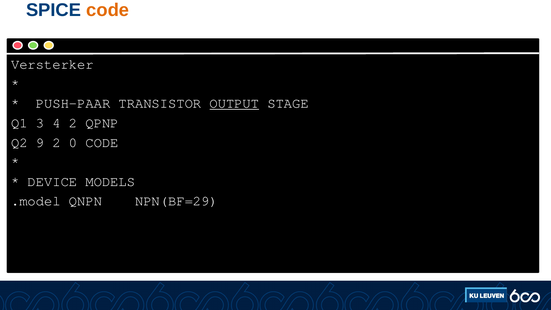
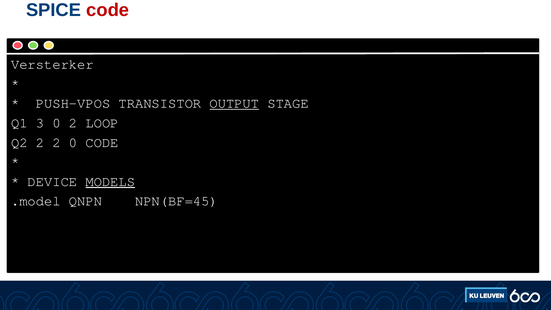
code at (108, 10) colour: orange -> red
PUSH-PAAR: PUSH-PAAR -> PUSH-VPOS
3 4: 4 -> 0
QPNP: QPNP -> LOOP
Q2 9: 9 -> 2
MODELS underline: none -> present
NPN(BF=29: NPN(BF=29 -> NPN(BF=45
